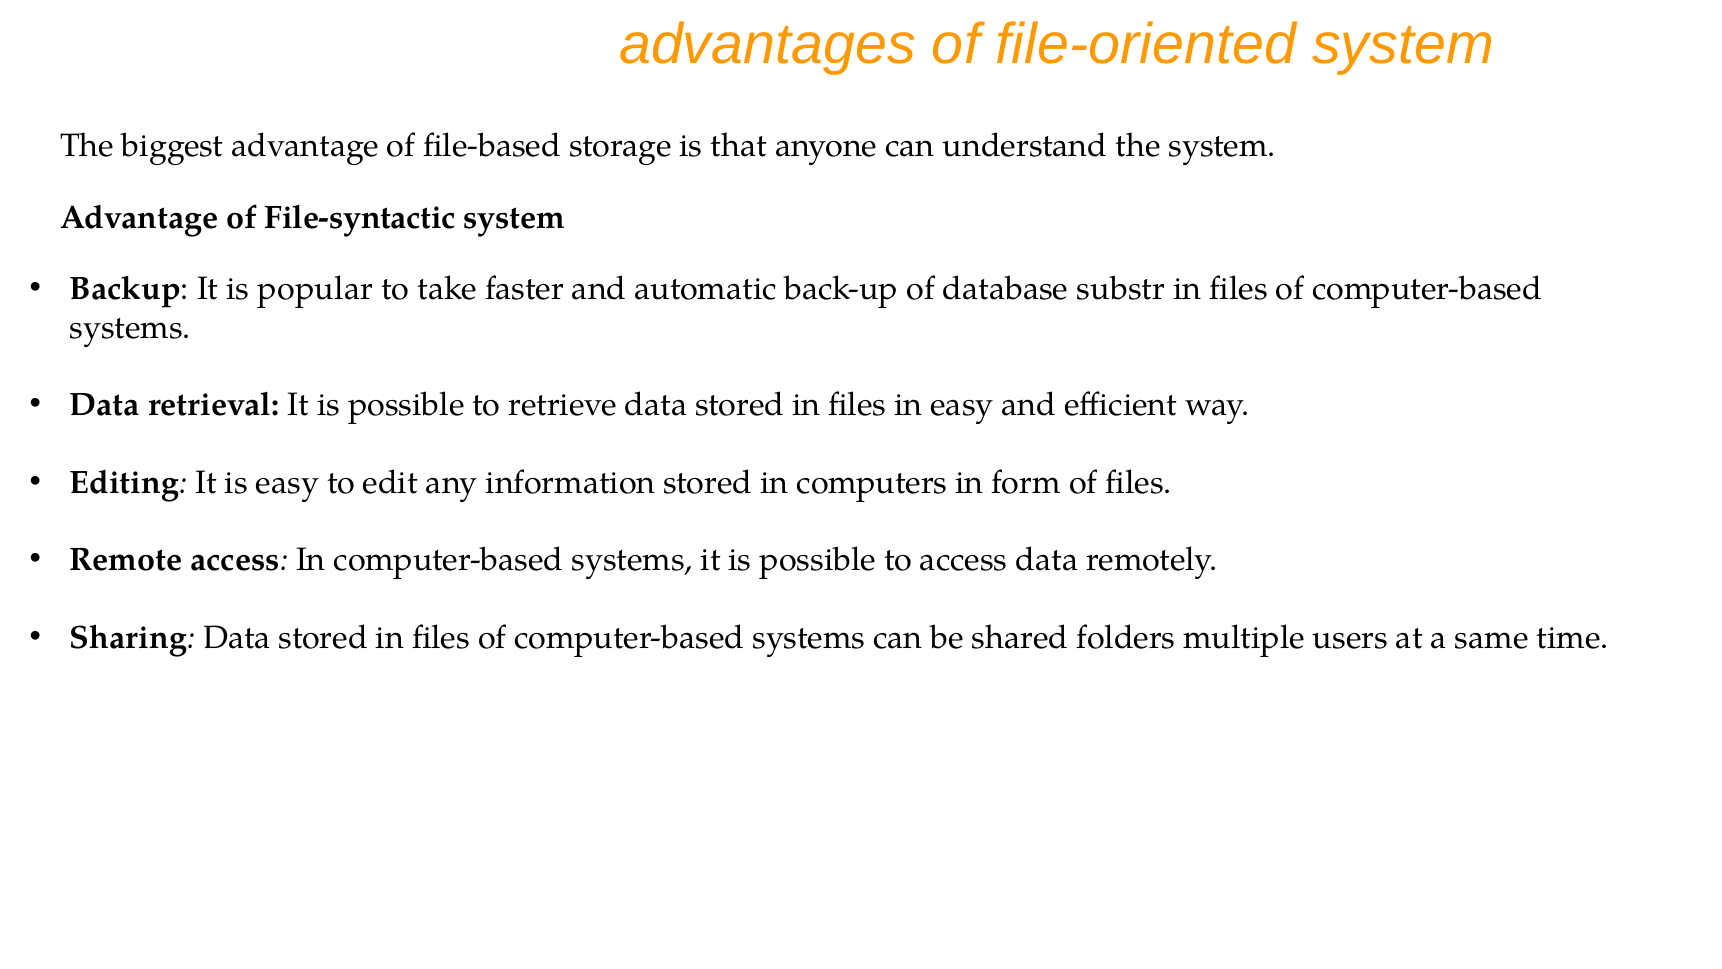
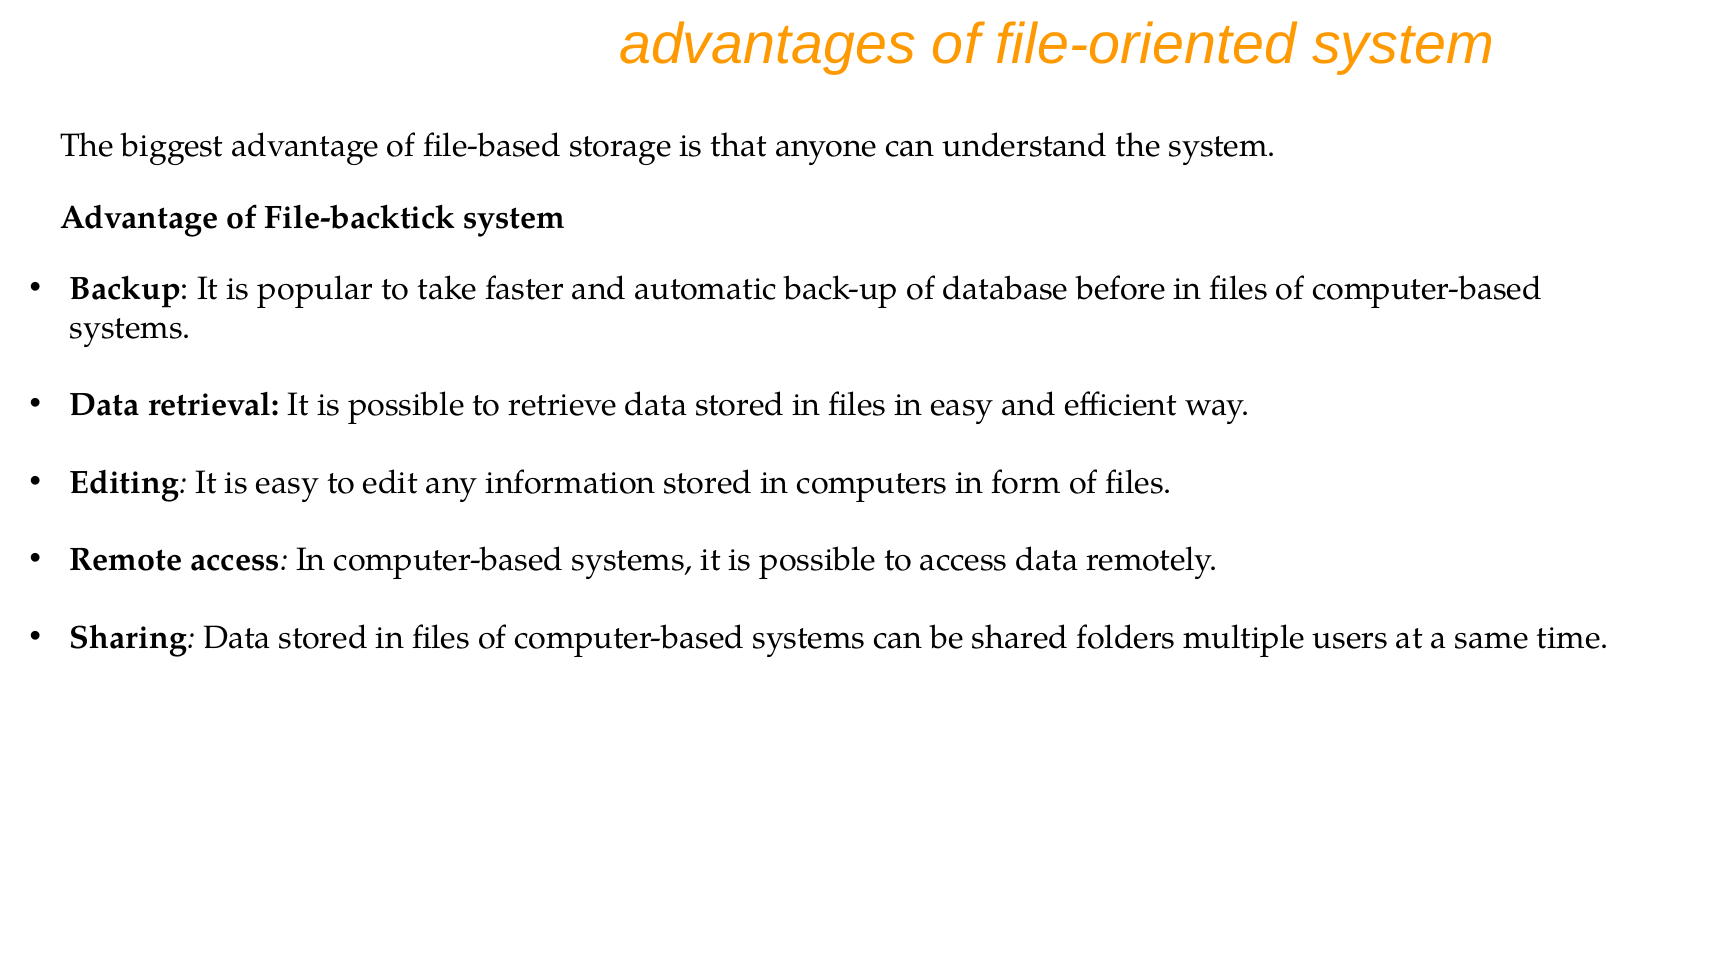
File-syntactic: File-syntactic -> File-backtick
substr: substr -> before
